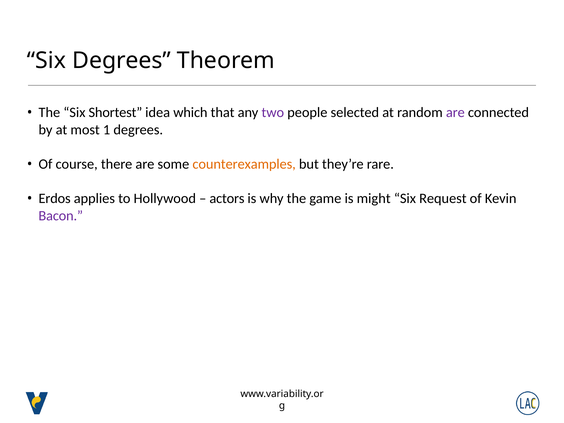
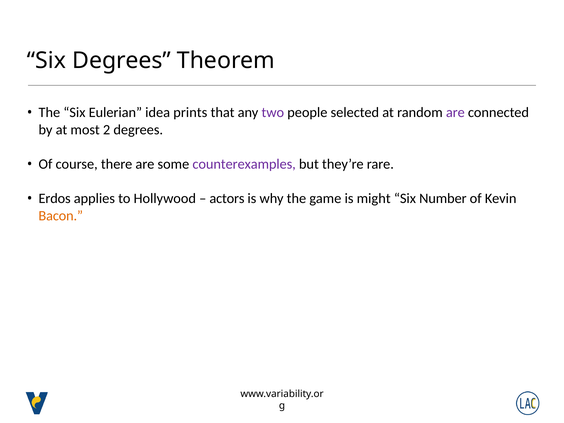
Shortest: Shortest -> Eulerian
which: which -> prints
1: 1 -> 2
counterexamples colour: orange -> purple
Request: Request -> Number
Bacon colour: purple -> orange
